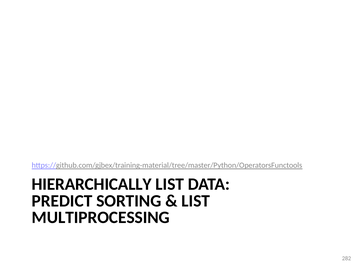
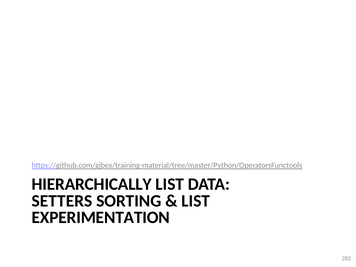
PREDICT: PREDICT -> SETTERS
MULTIPROCESSING: MULTIPROCESSING -> EXPERIMENTATION
